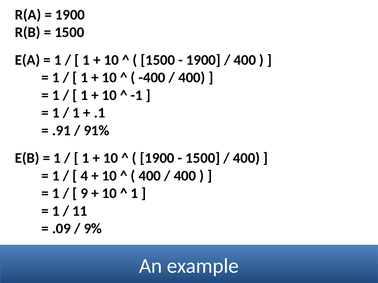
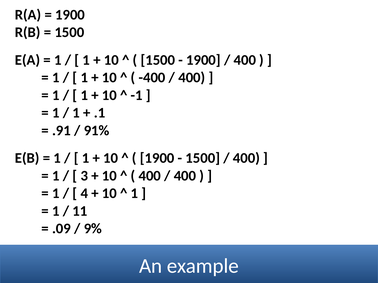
4: 4 -> 3
9: 9 -> 4
